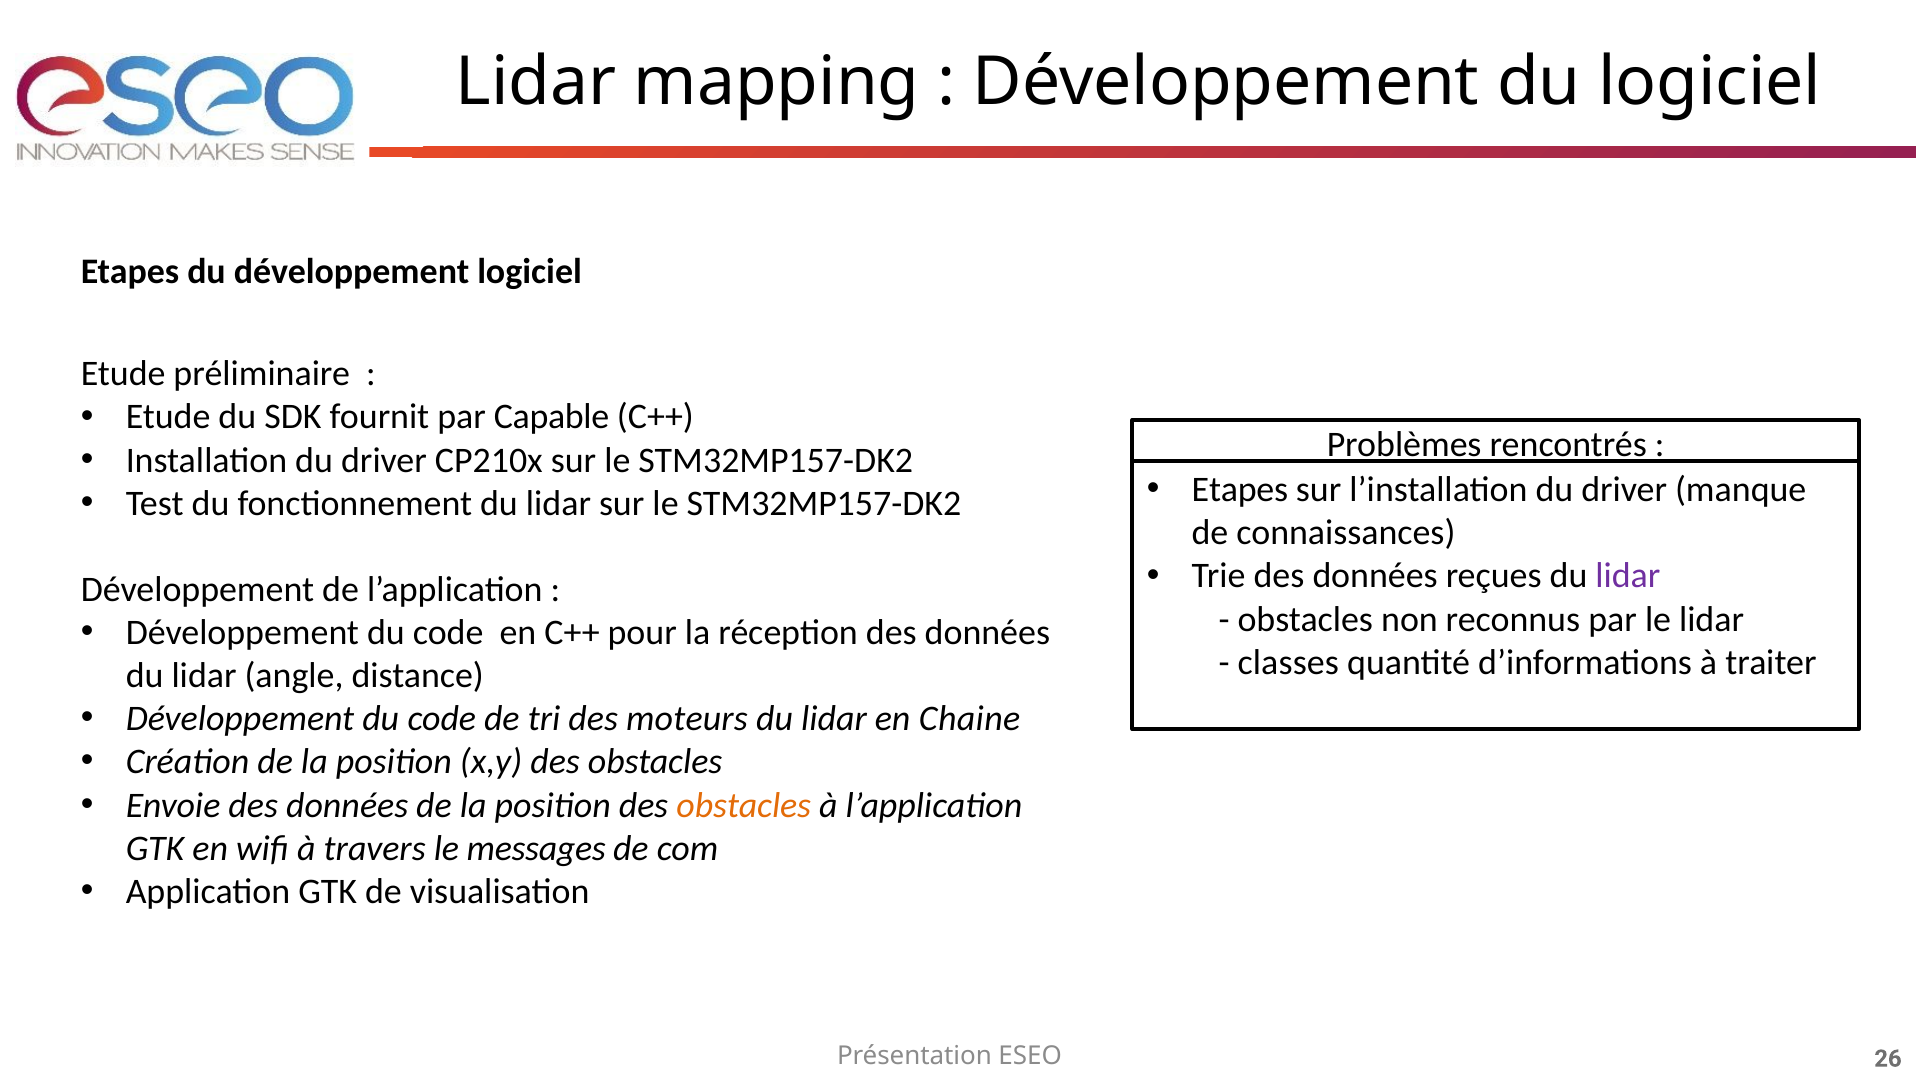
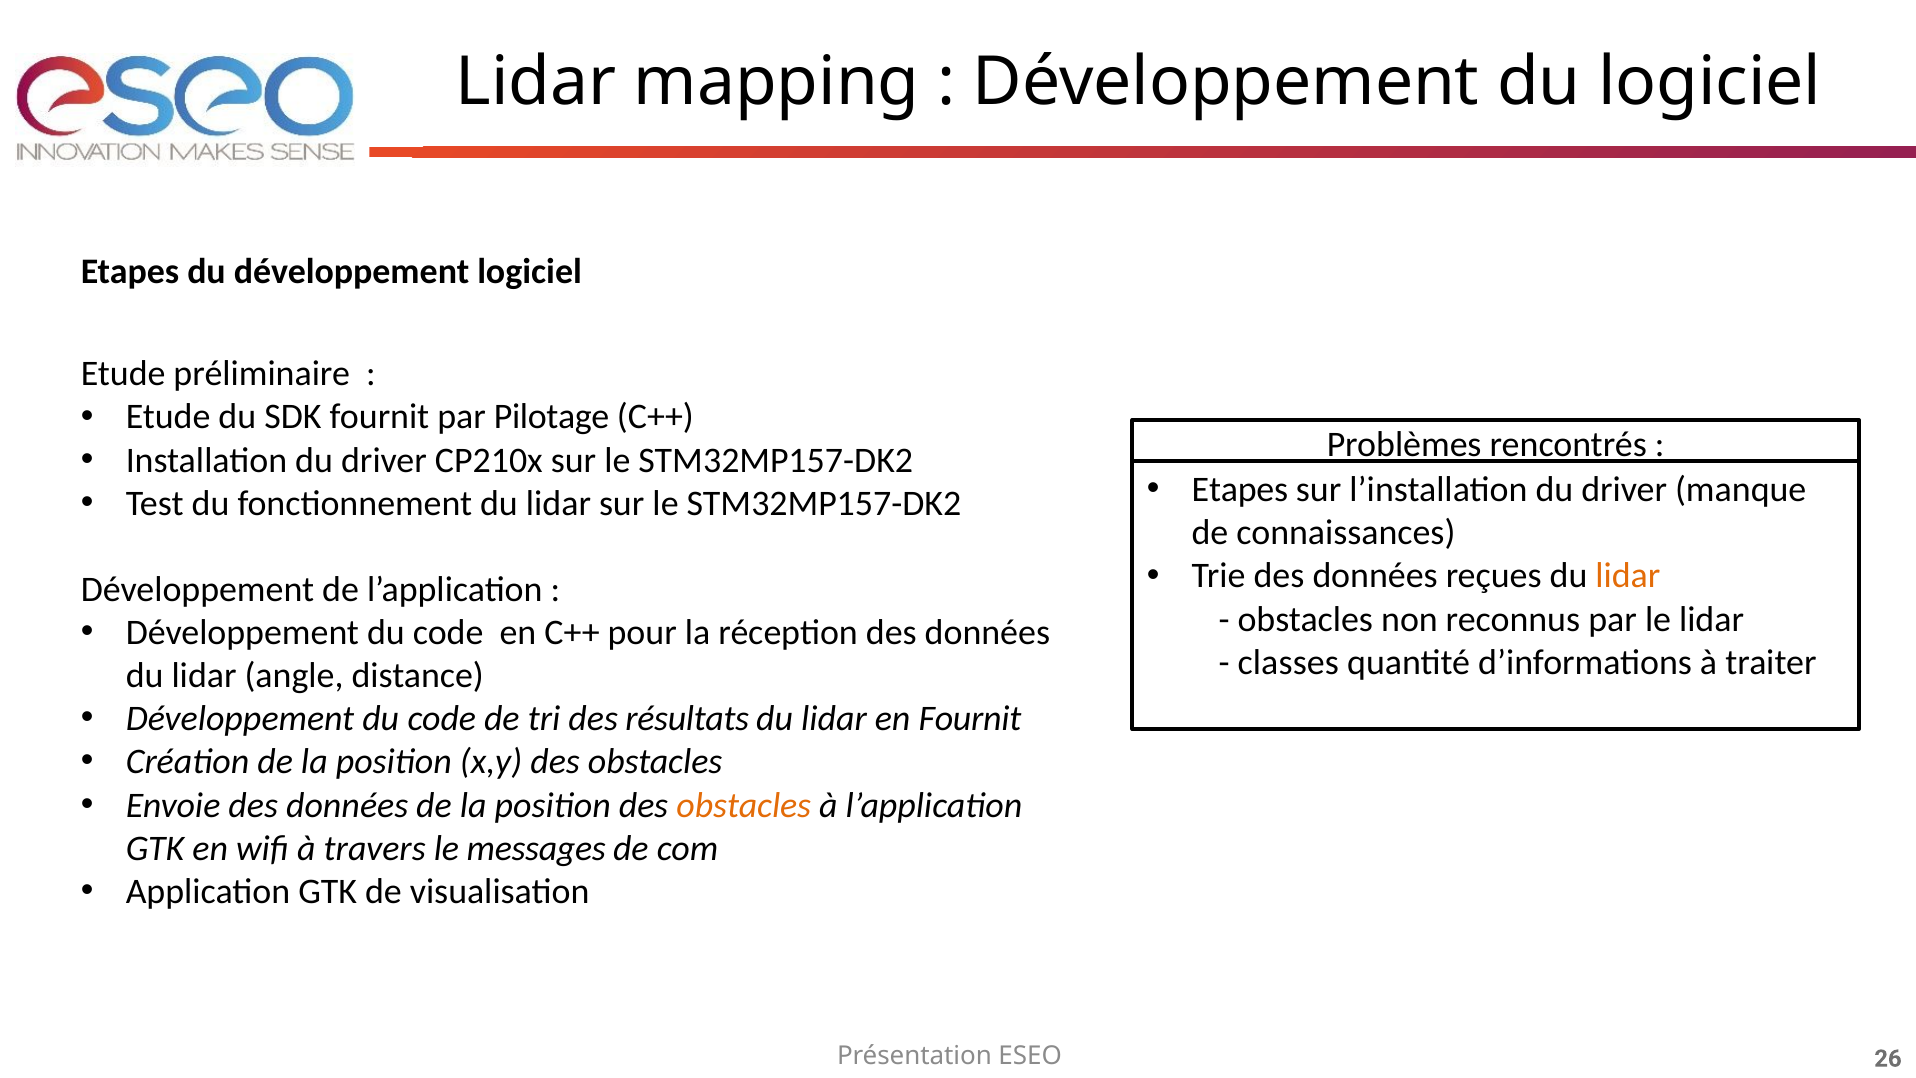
Capable: Capable -> Pilotage
lidar at (1628, 576) colour: purple -> orange
moteurs: moteurs -> résultats
en Chaine: Chaine -> Fournit
